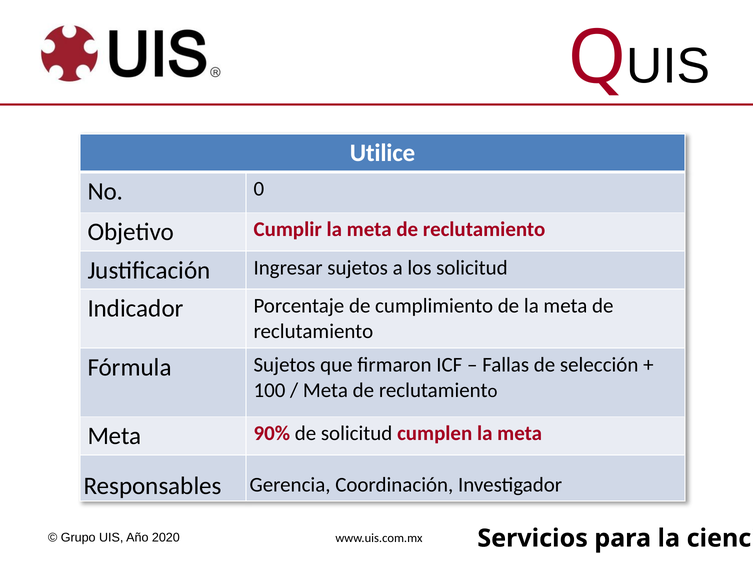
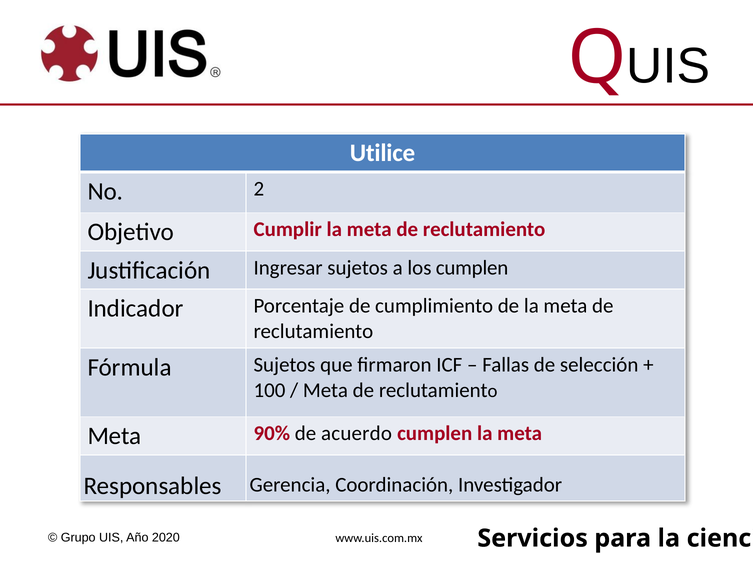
0: 0 -> 2
los solicitud: solicitud -> cumplen
de solicitud: solicitud -> acuerdo
